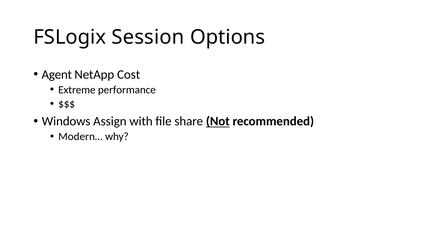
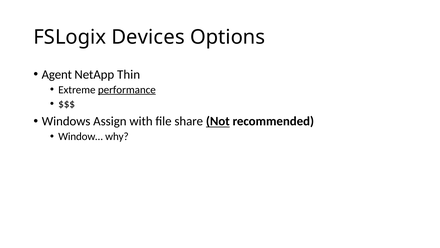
Session: Session -> Devices
Cost: Cost -> Thin
performance underline: none -> present
Modern…: Modern… -> Window…
